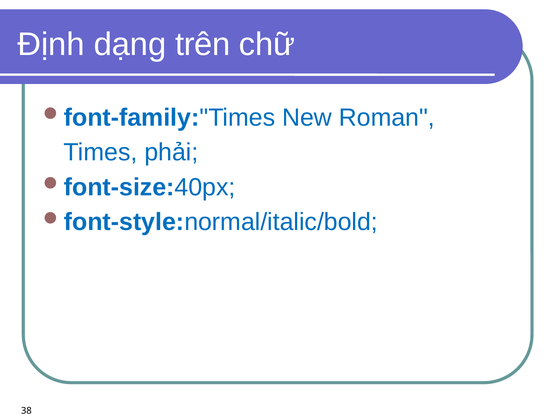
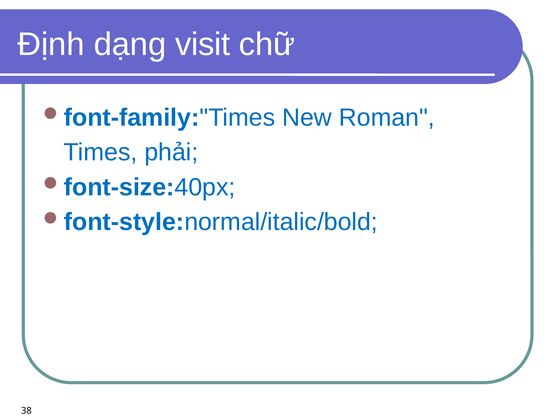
trên: trên -> visit
